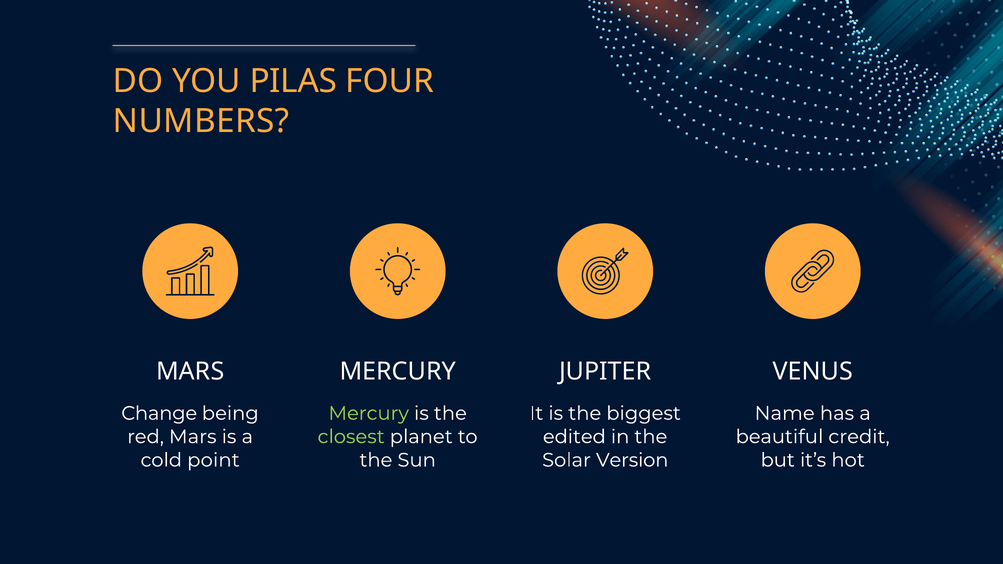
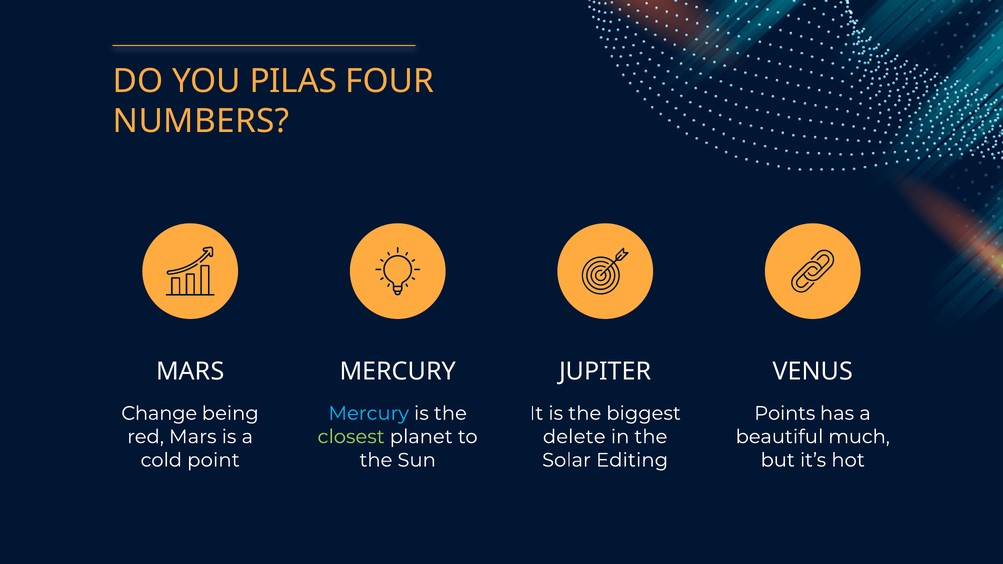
Mercury at (369, 413) colour: light green -> light blue
Name: Name -> Points
edited: edited -> delete
credit: credit -> much
Version: Version -> Editing
